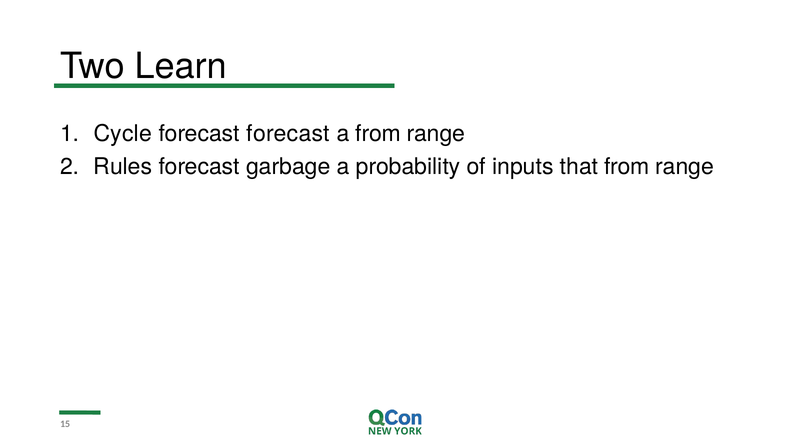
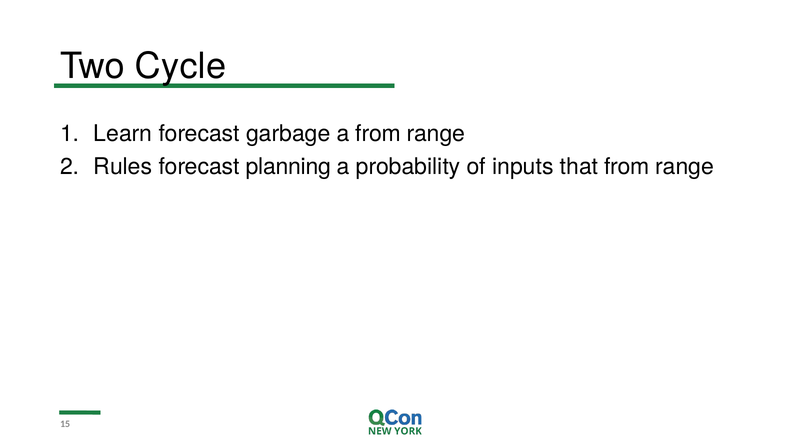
Learn: Learn -> Cycle
Cycle: Cycle -> Learn
forecast forecast: forecast -> garbage
garbage: garbage -> planning
